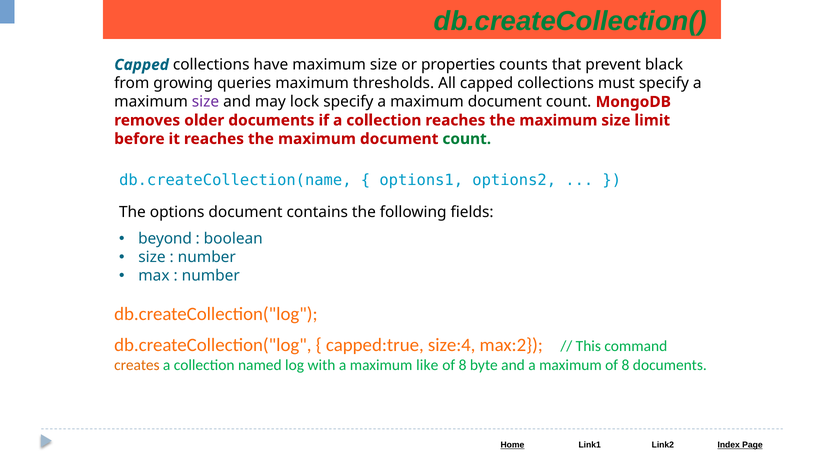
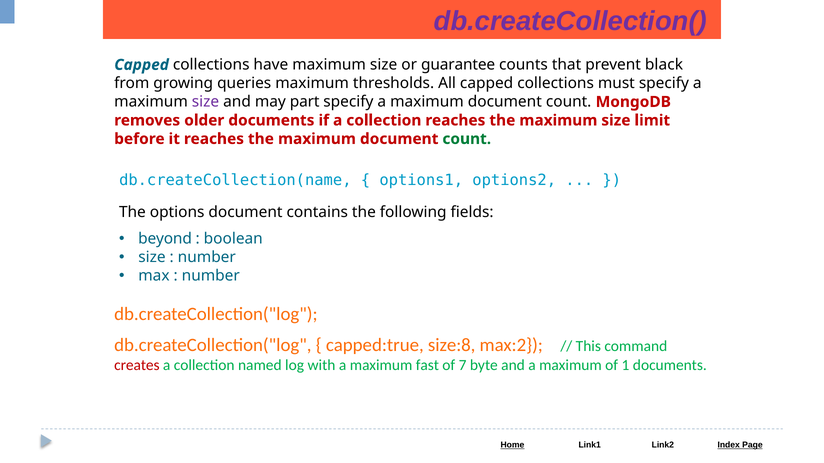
db.createCollection( colour: green -> purple
properties: properties -> guarantee
lock: lock -> part
size:4: size:4 -> size:8
creates colour: orange -> red
like: like -> fast
8 at (463, 366): 8 -> 7
maximum of 8: 8 -> 1
